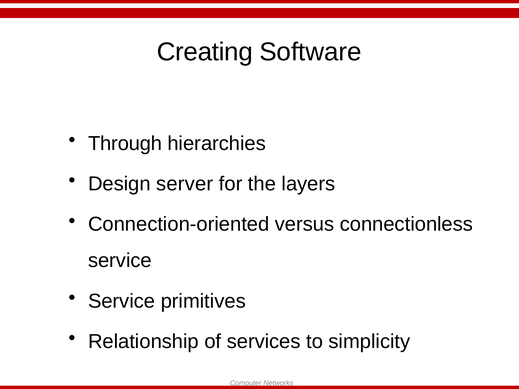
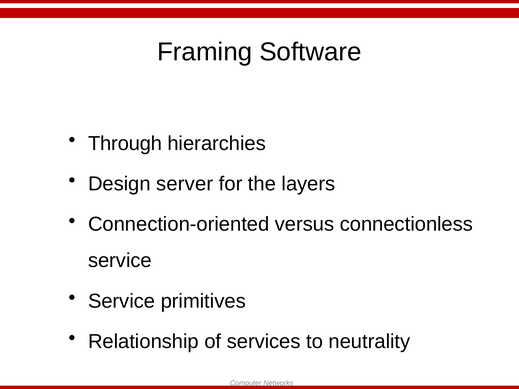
Creating: Creating -> Framing
simplicity: simplicity -> neutrality
